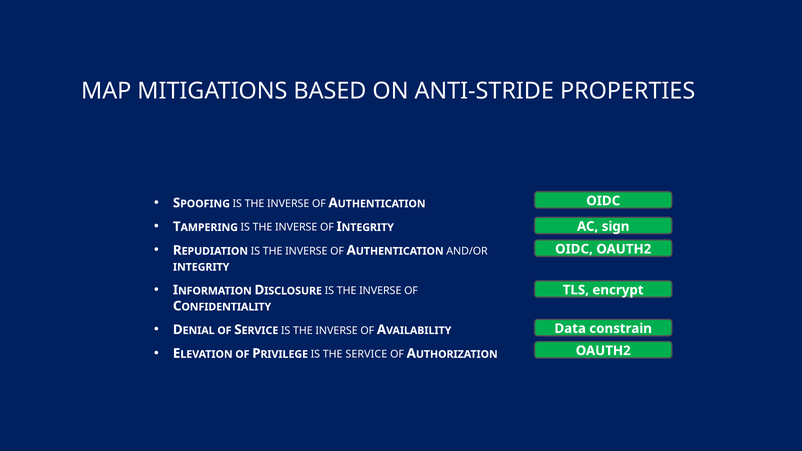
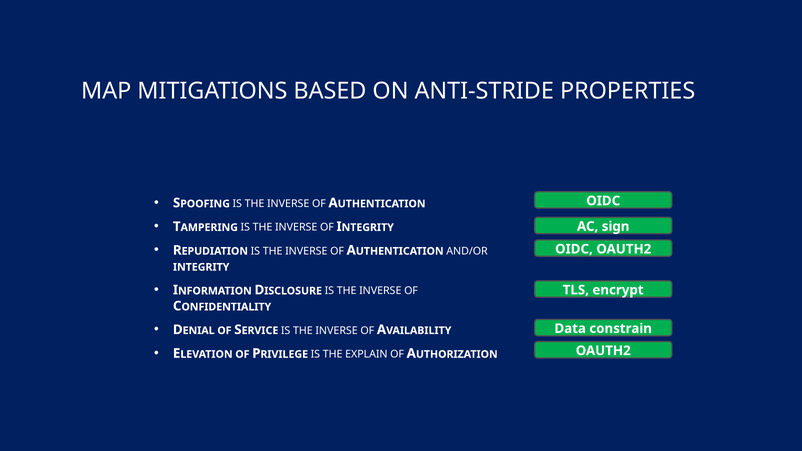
THE SERVICE: SERVICE -> EXPLAIN
